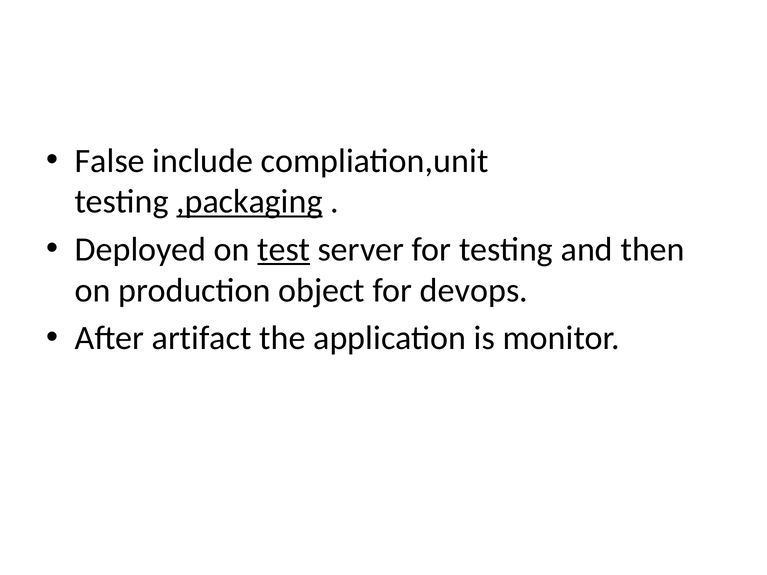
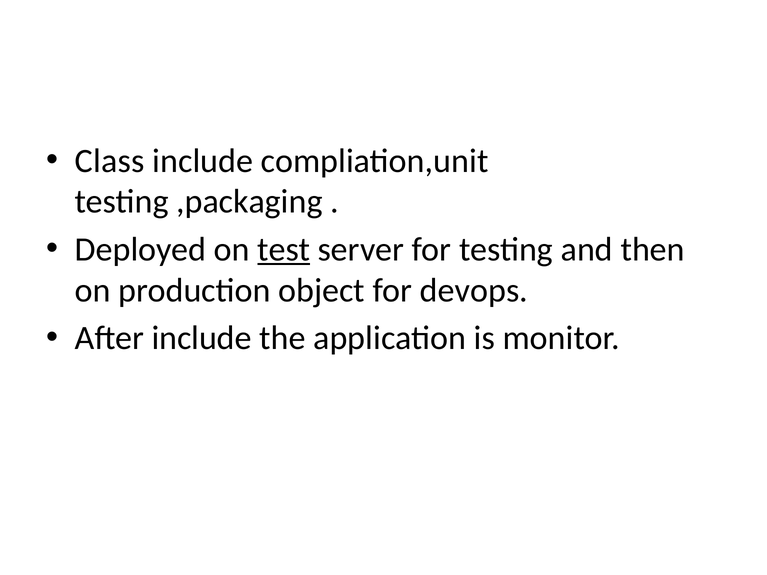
False: False -> Class
,packaging underline: present -> none
After artifact: artifact -> include
